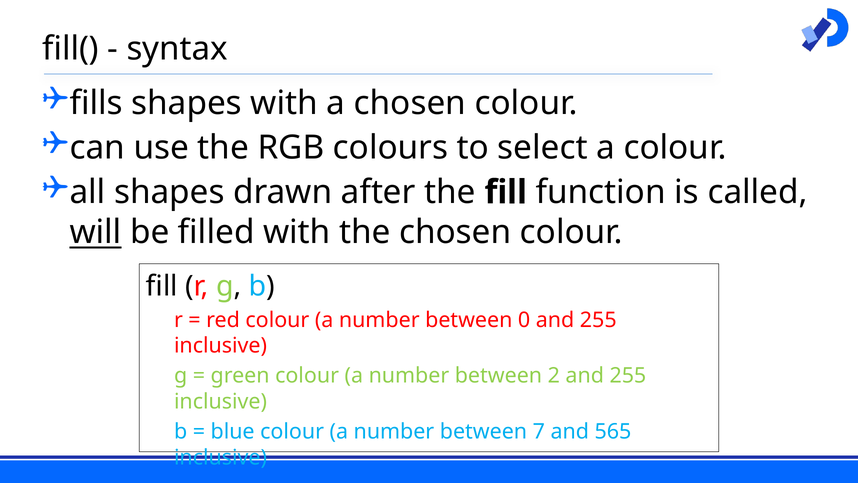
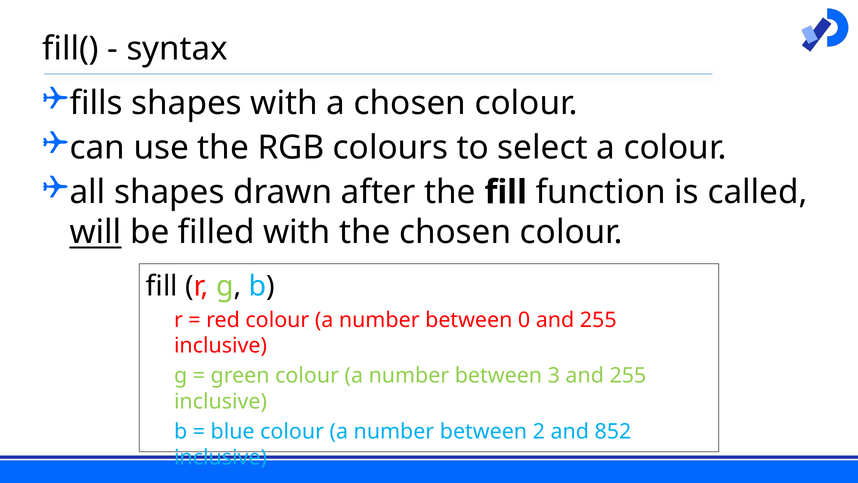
2: 2 -> 3
7: 7 -> 2
565: 565 -> 852
